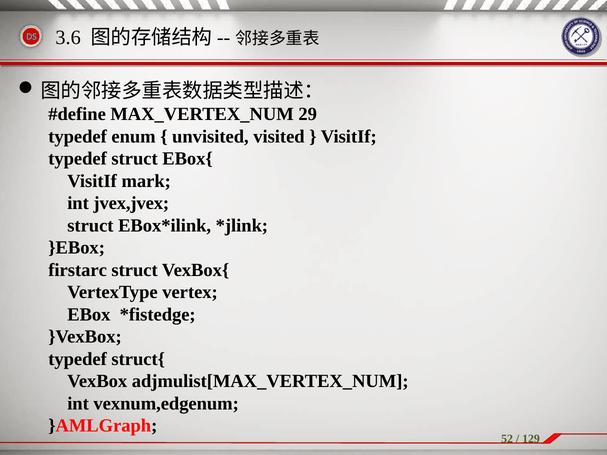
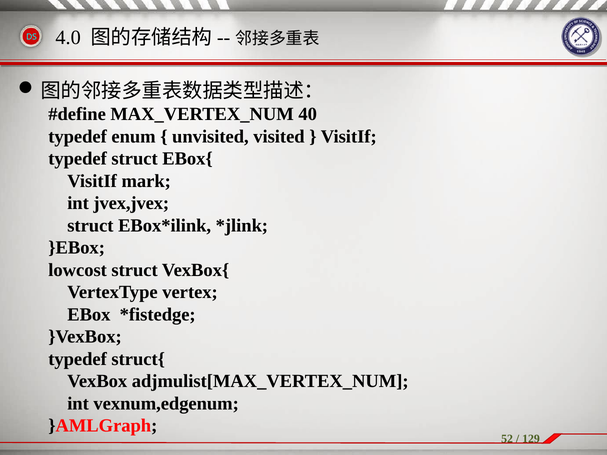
3.6: 3.6 -> 4.0
29: 29 -> 40
firstarc: firstarc -> lowcost
